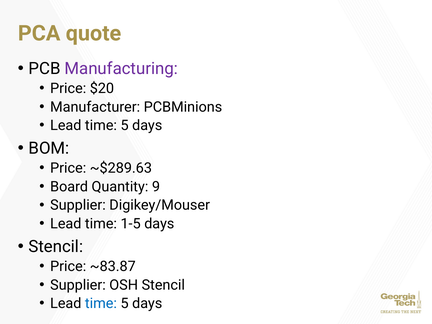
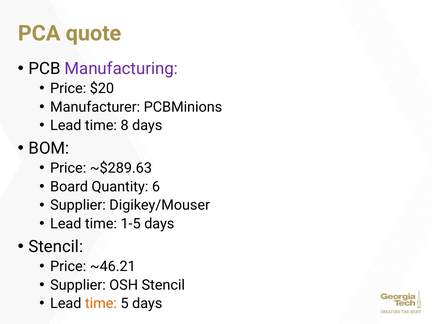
5 at (125, 125): 5 -> 8
9: 9 -> 6
~83.87: ~83.87 -> ~46.21
time at (101, 303) colour: blue -> orange
